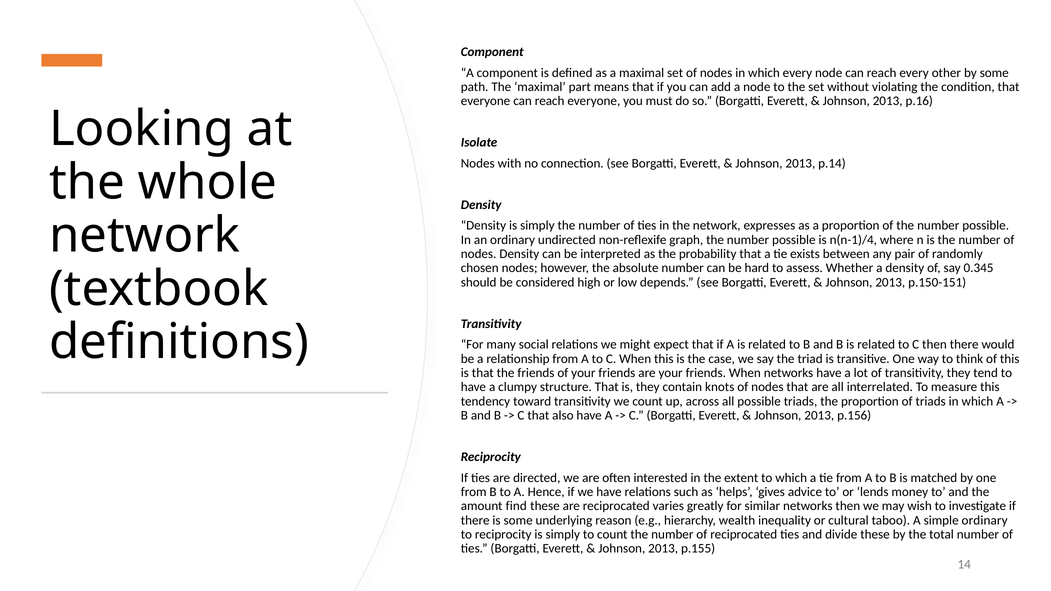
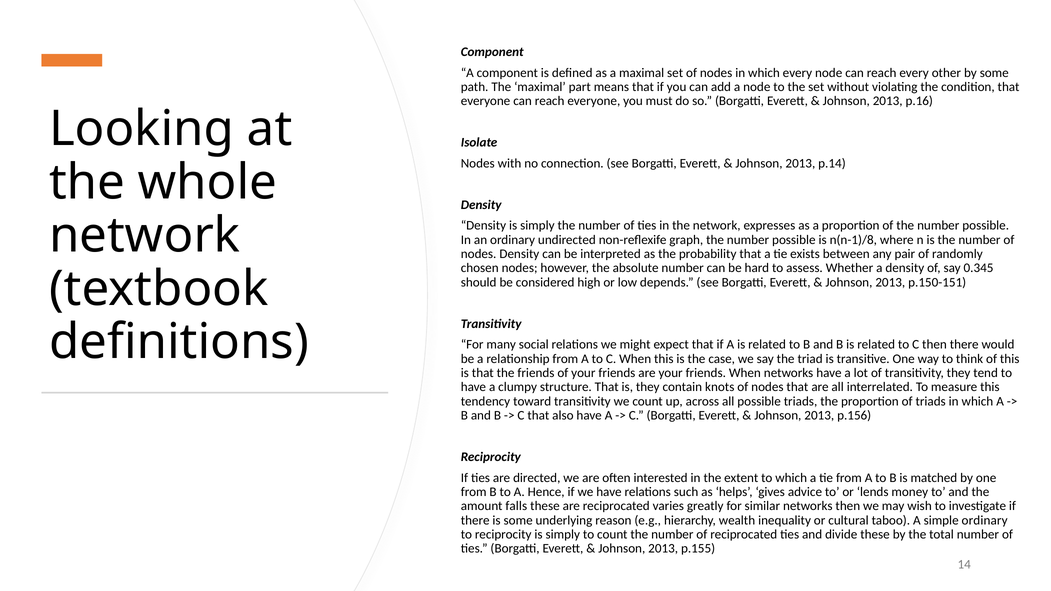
n(n-1)/4: n(n-1)/4 -> n(n-1)/8
find: find -> falls
